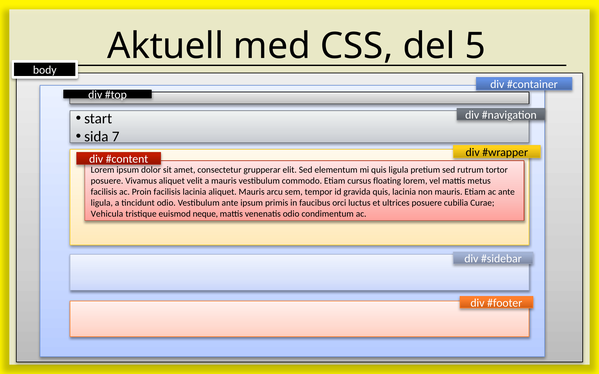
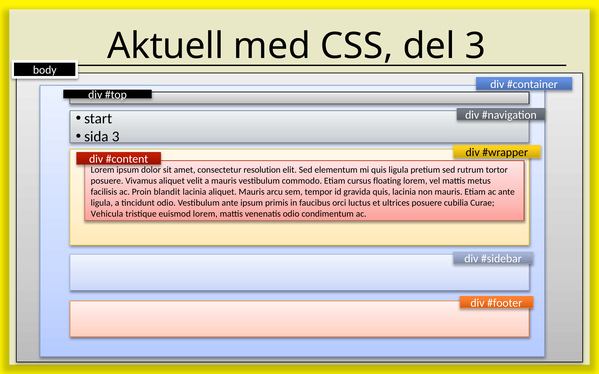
del 5: 5 -> 3
sida 7: 7 -> 3
grupperar: grupperar -> resolution
Proin facilisis: facilisis -> blandit
euismod neque: neque -> lorem
